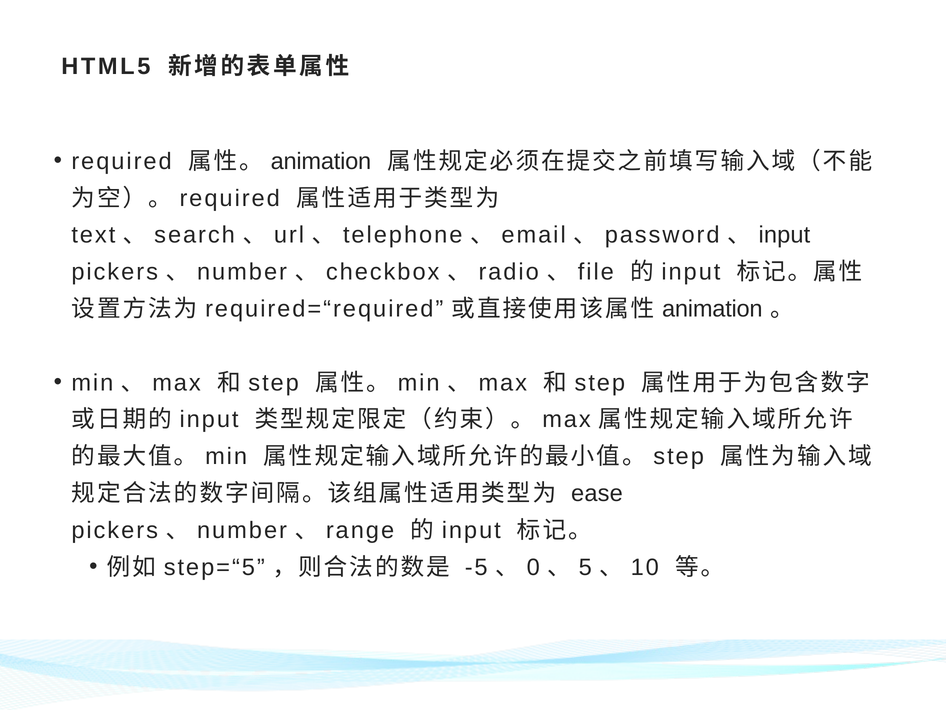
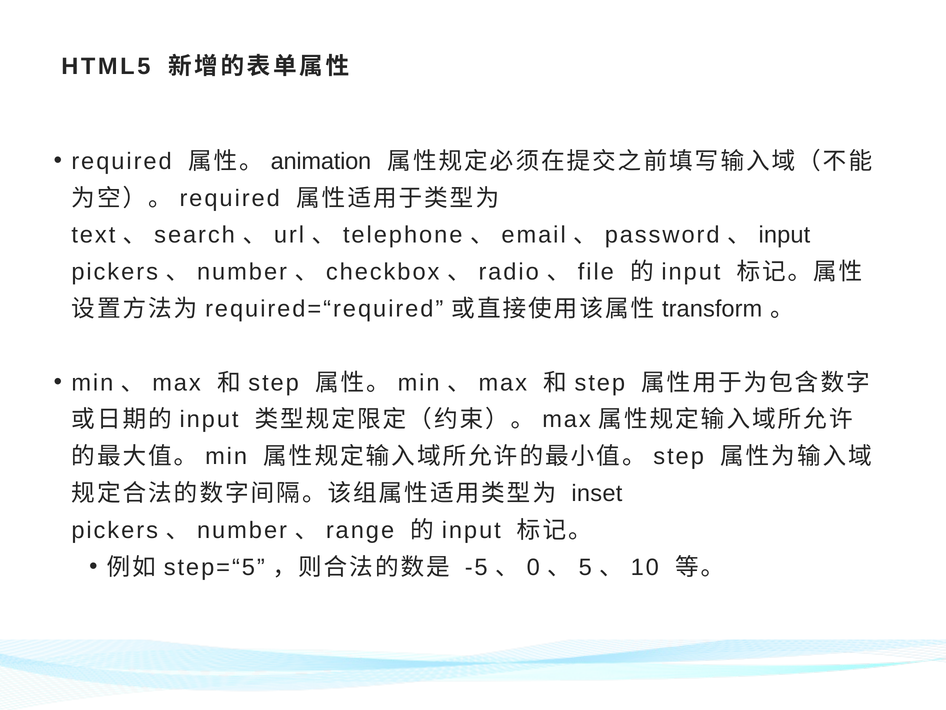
animation at (712, 309): animation -> transform
ease: ease -> inset
